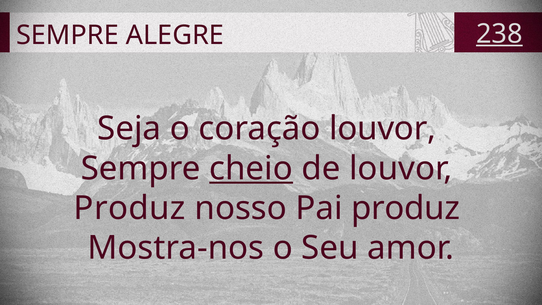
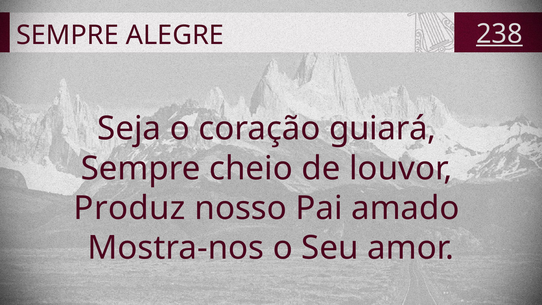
coração louvor: louvor -> guiará
cheio underline: present -> none
Pai produz: produz -> amado
